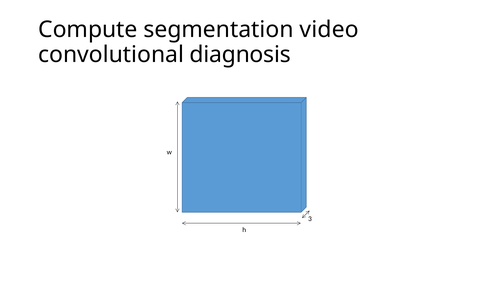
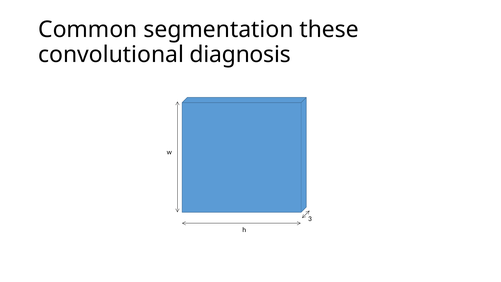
Compute: Compute -> Common
video: video -> these
